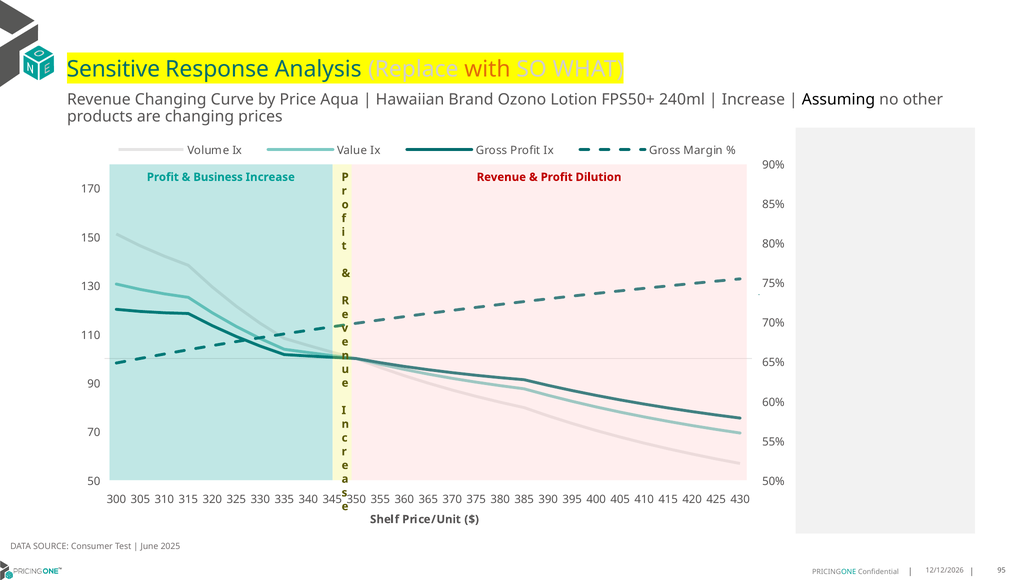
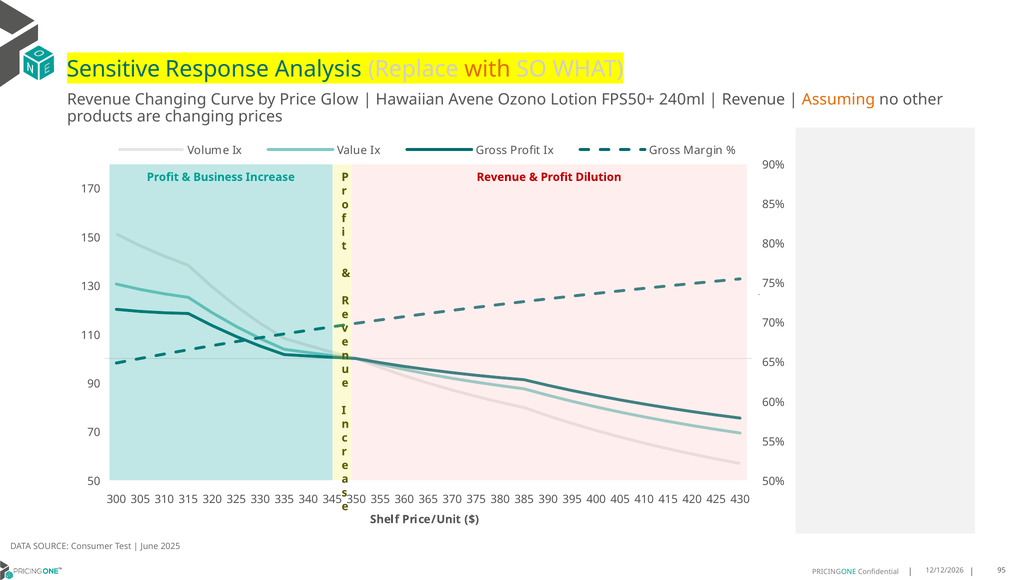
Aqua: Aqua -> Glow
Brand: Brand -> Avene
Increase at (753, 100): Increase -> Revenue
Assuming colour: black -> orange
